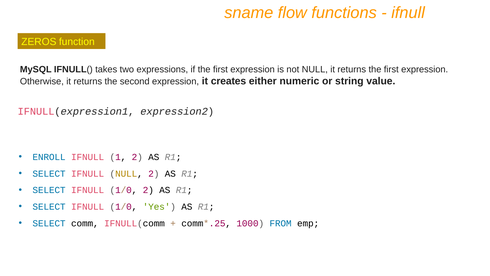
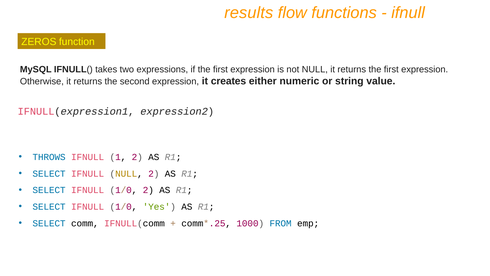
sname: sname -> results
ENROLL: ENROLL -> THROWS
